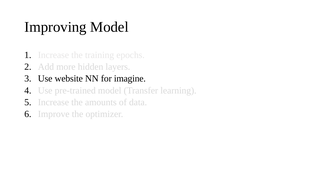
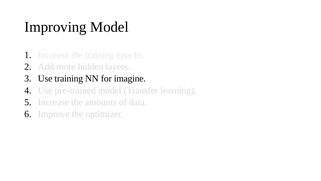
Use website: website -> training
